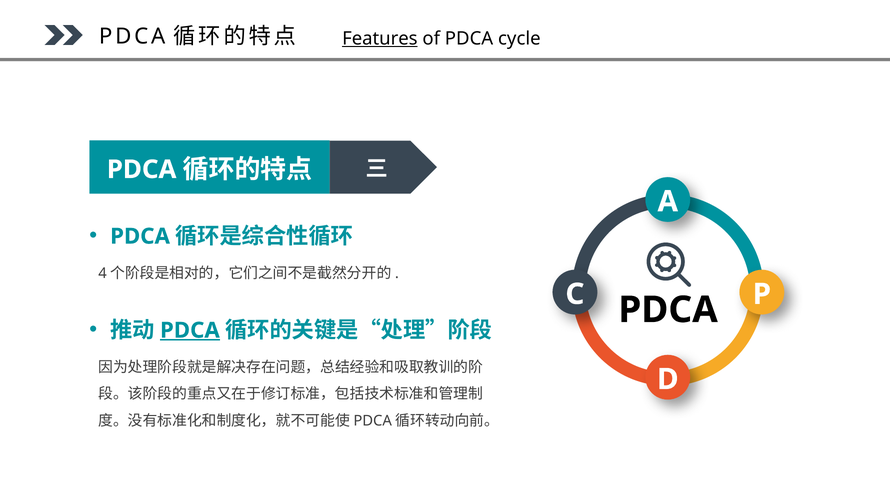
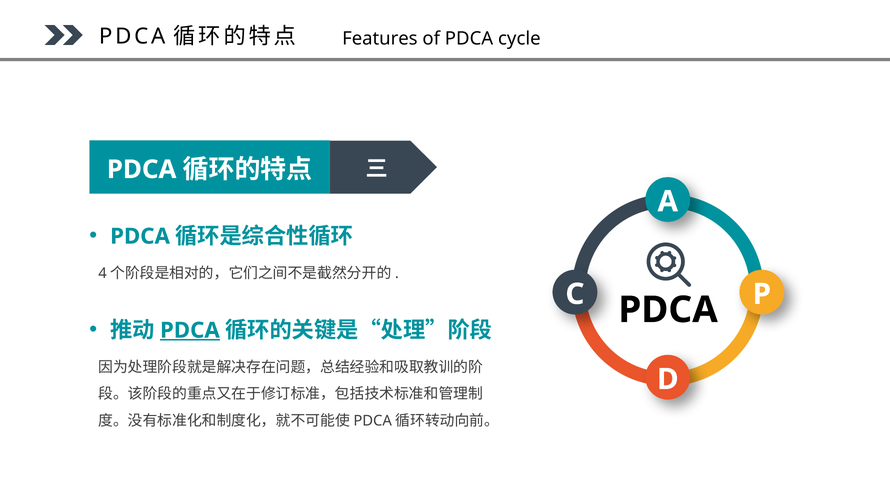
Features underline: present -> none
